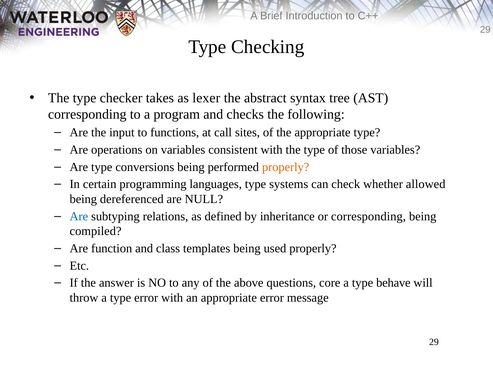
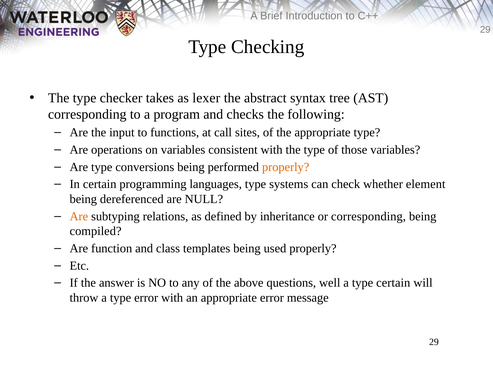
allowed: allowed -> element
Are at (79, 216) colour: blue -> orange
core: core -> well
type behave: behave -> certain
